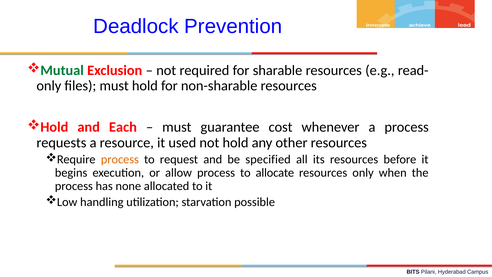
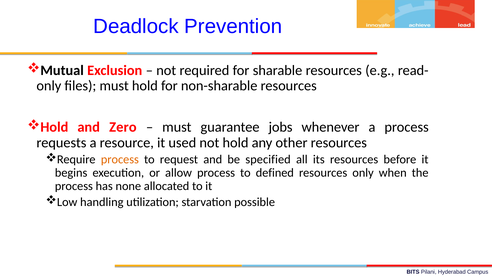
Mutual colour: green -> black
Each: Each -> Zero
cost: cost -> jobs
allocate: allocate -> defined
